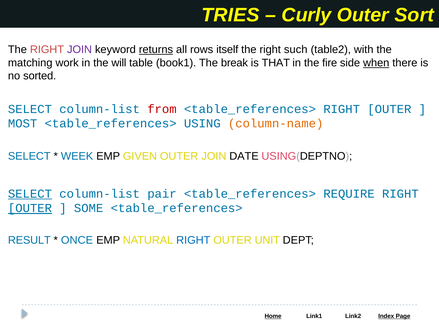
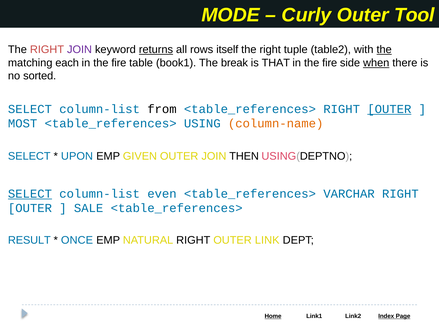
TRIES: TRIES -> MODE
Sort: Sort -> Tool
such: such -> tuple
the at (384, 50) underline: none -> present
work: work -> each
will at (119, 63): will -> fire
from colour: red -> black
OUTER at (389, 109) underline: none -> present
WEEK: WEEK -> UPON
DATE: DATE -> THEN
pair: pair -> even
REQUIRE: REQUIRE -> VARCHAR
OUTER at (30, 208) underline: present -> none
SOME: SOME -> SALE
RIGHT at (193, 241) colour: blue -> black
UNIT: UNIT -> LINK
